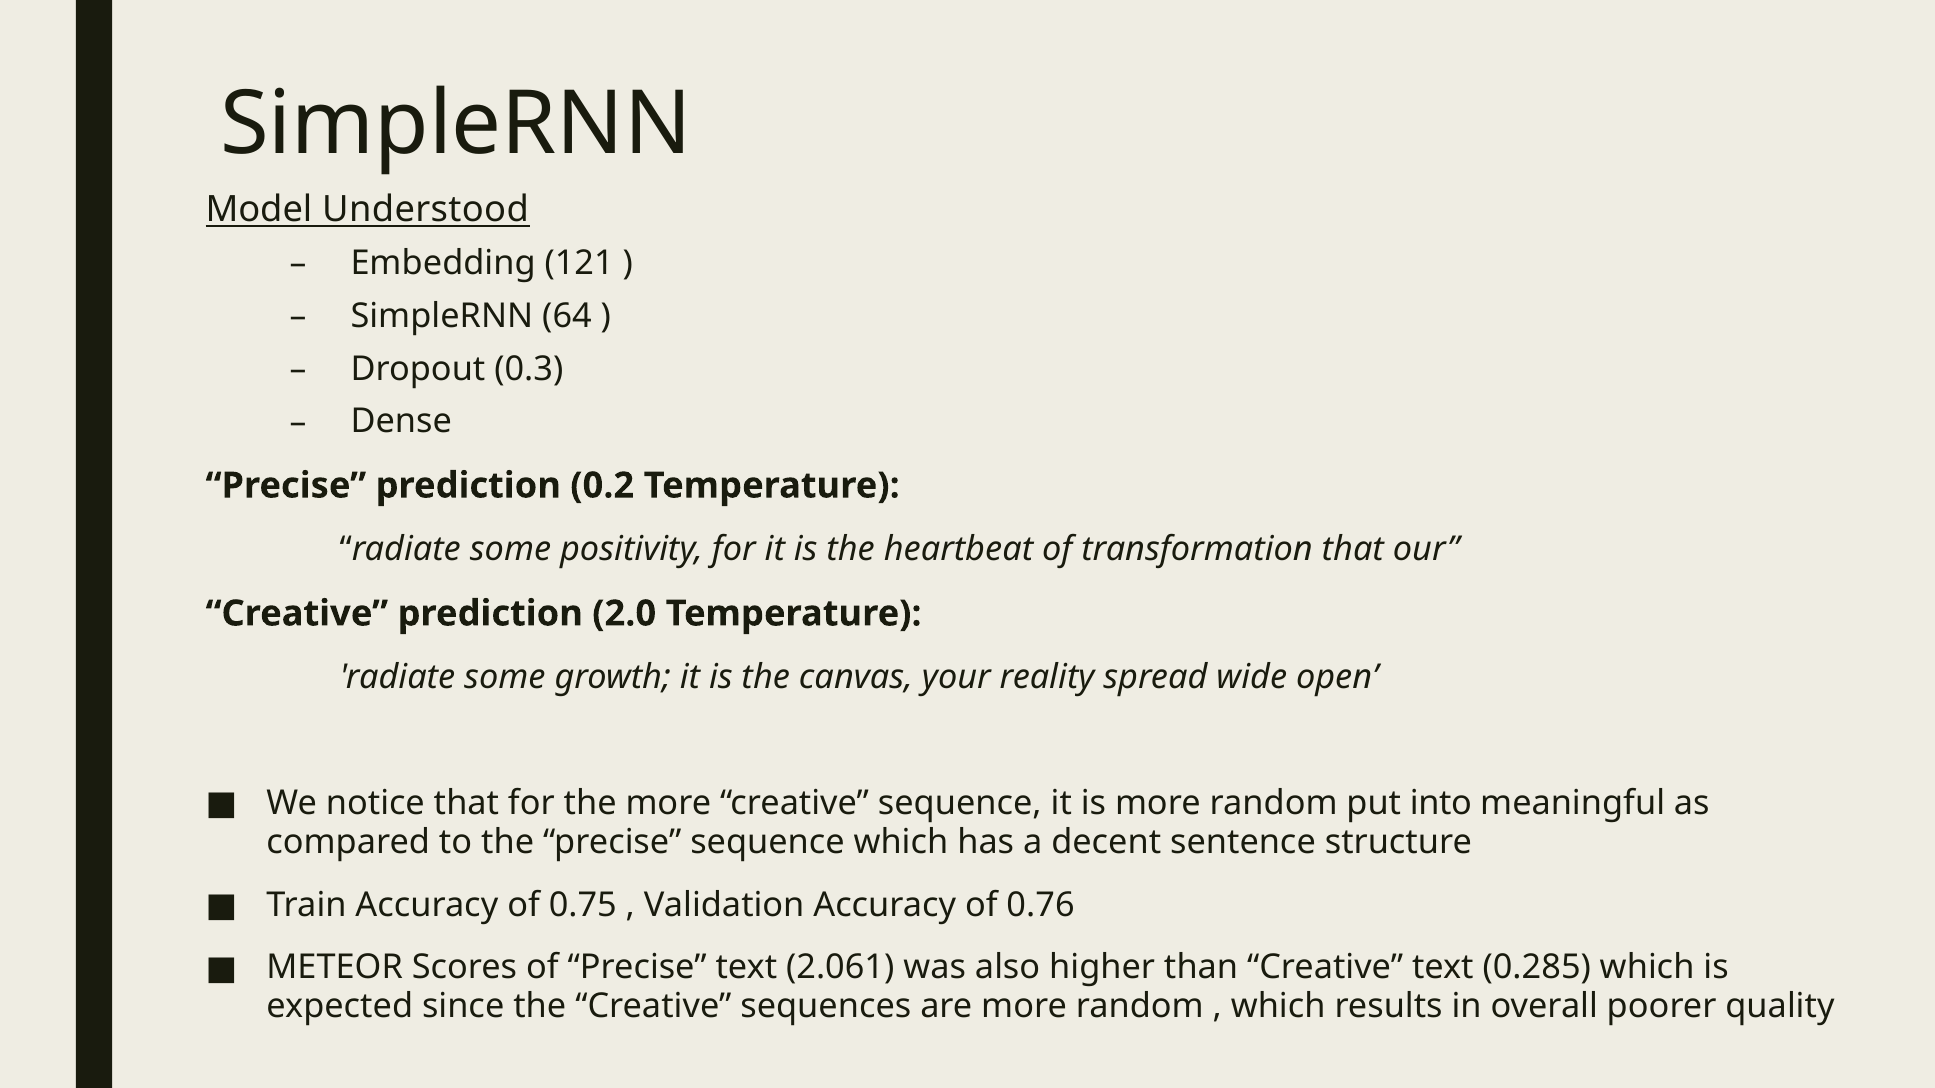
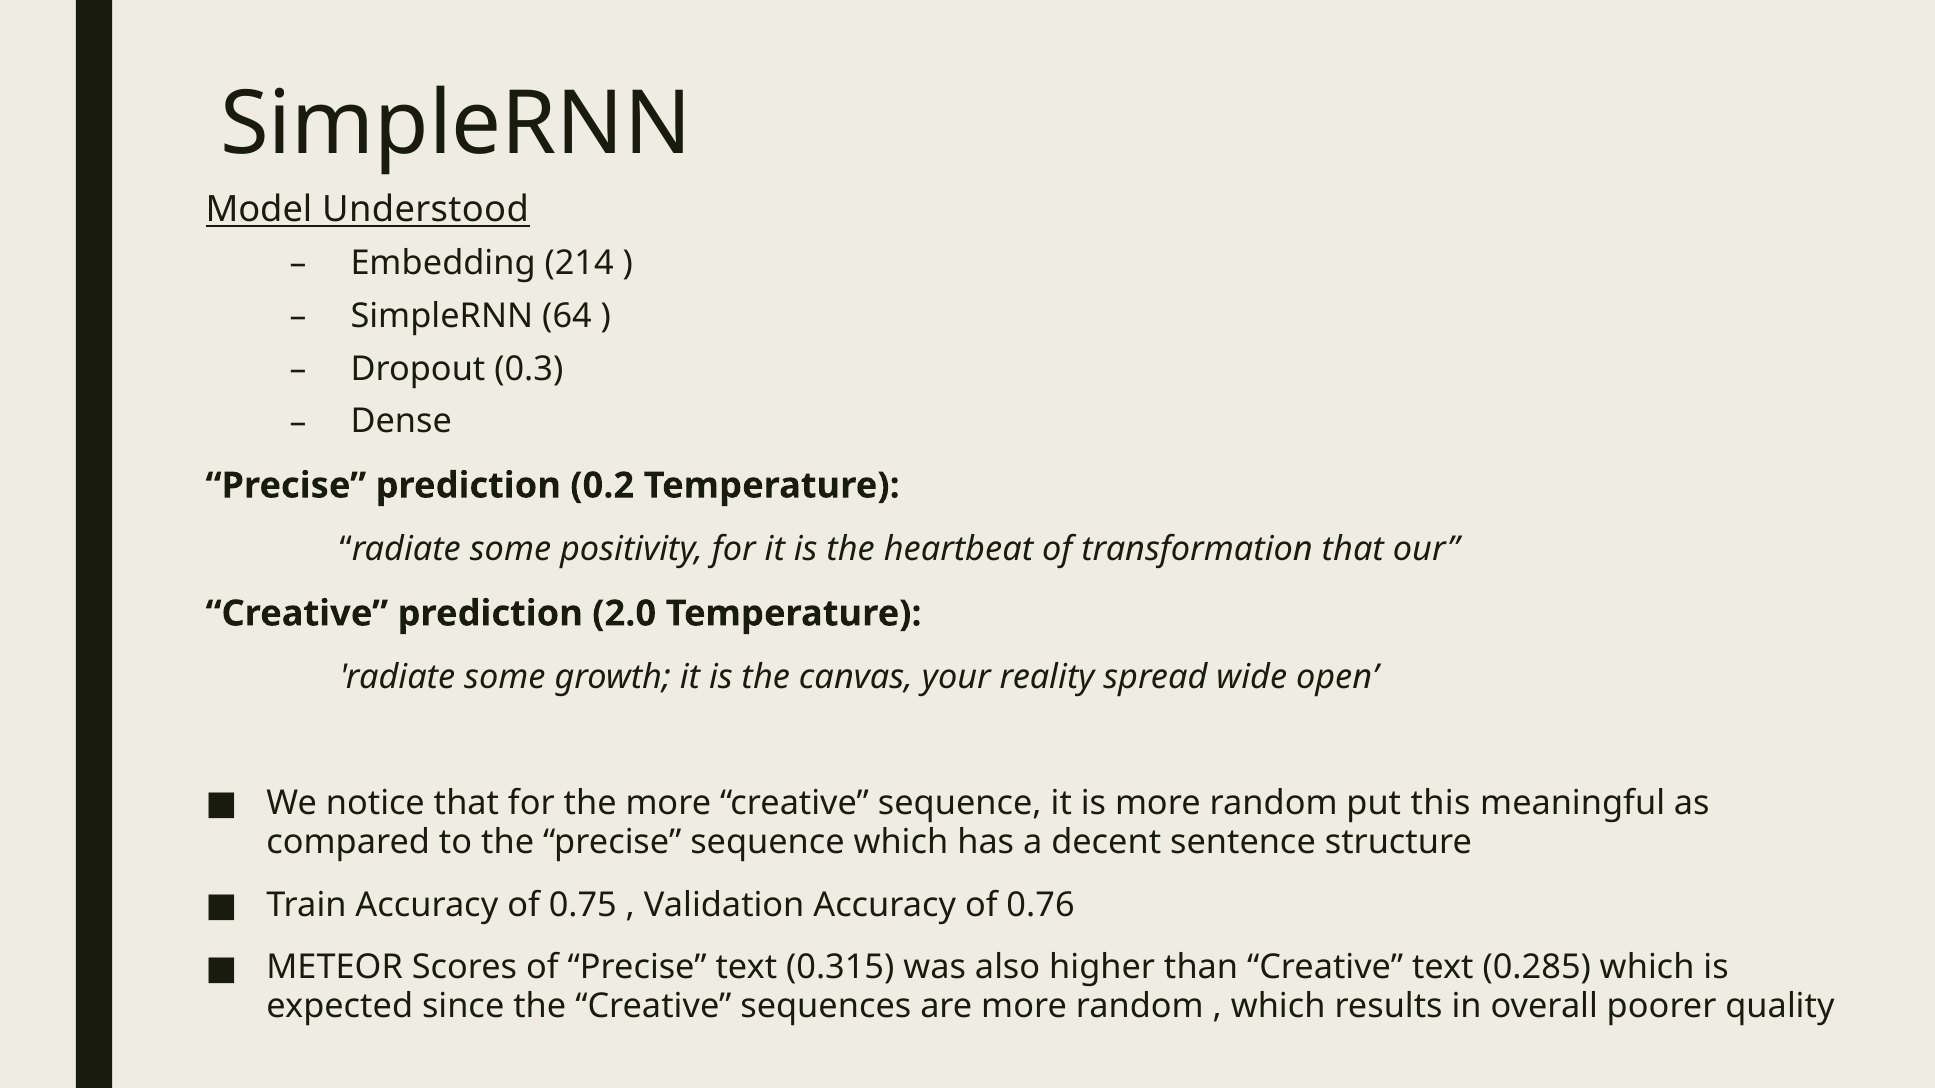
121: 121 -> 214
into: into -> this
2.061: 2.061 -> 0.315
